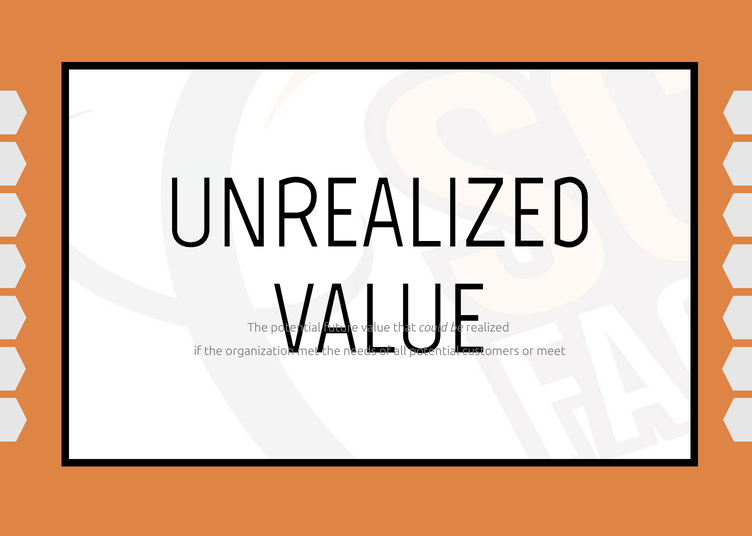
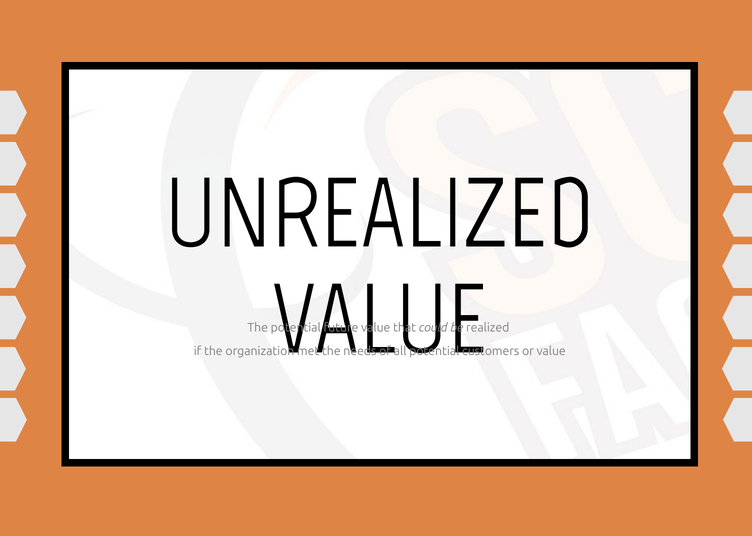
or meet: meet -> value
